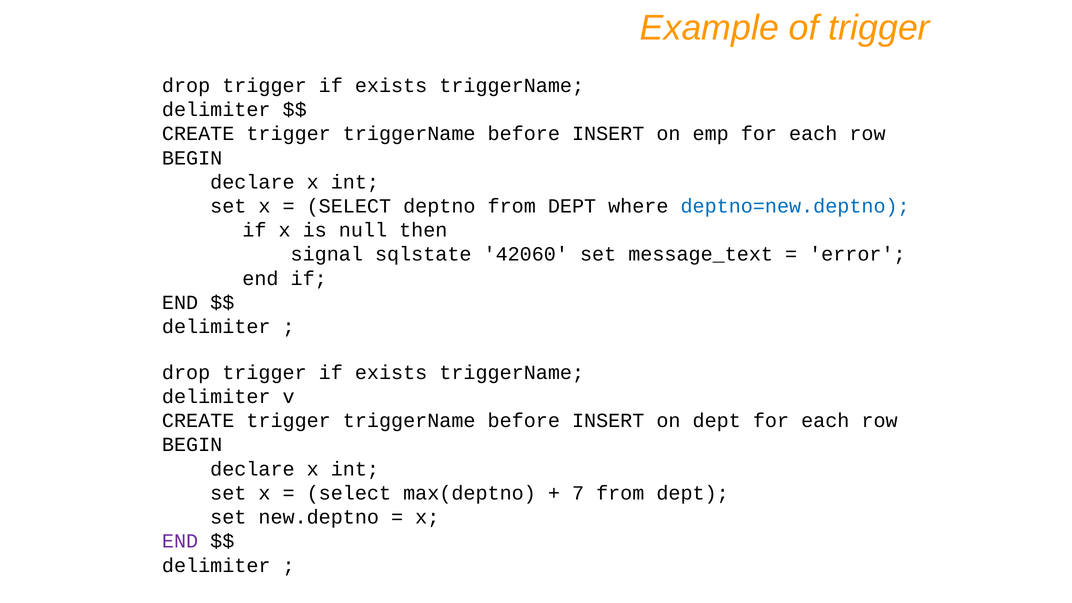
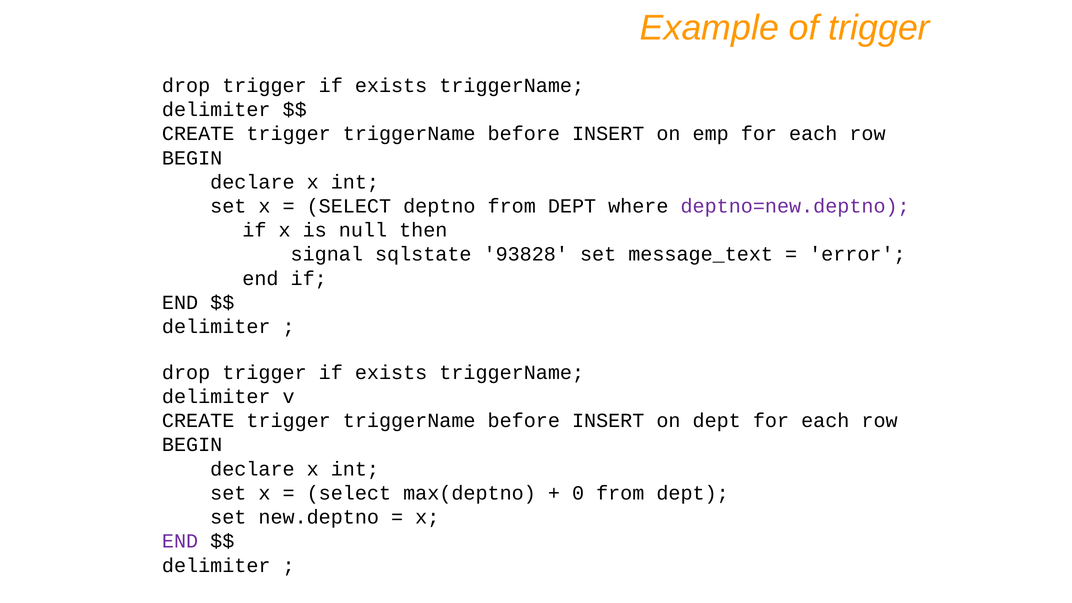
deptno=new.deptno colour: blue -> purple
42060: 42060 -> 93828
7: 7 -> 0
